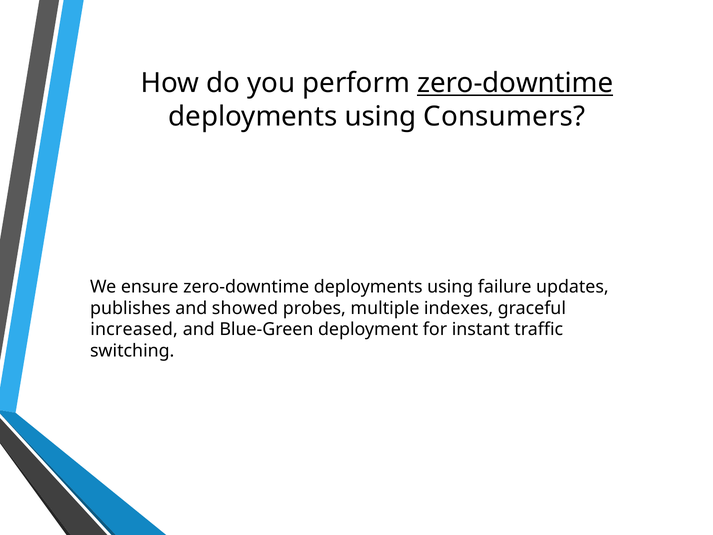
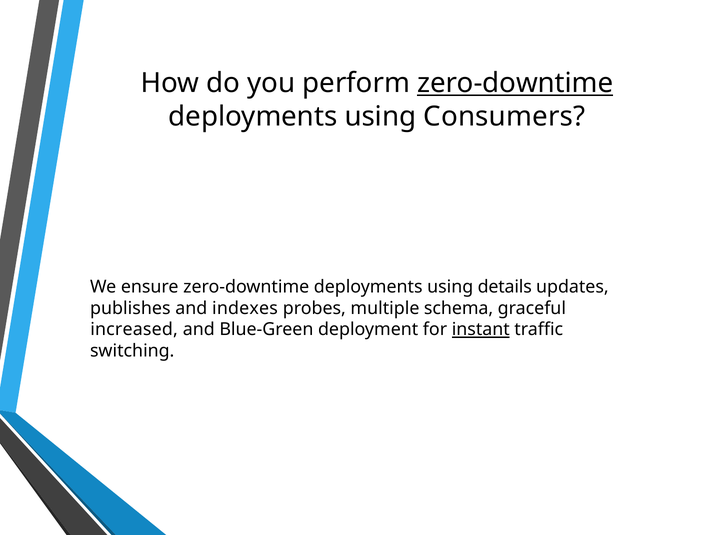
failure: failure -> details
showed: showed -> indexes
indexes: indexes -> schema
instant underline: none -> present
